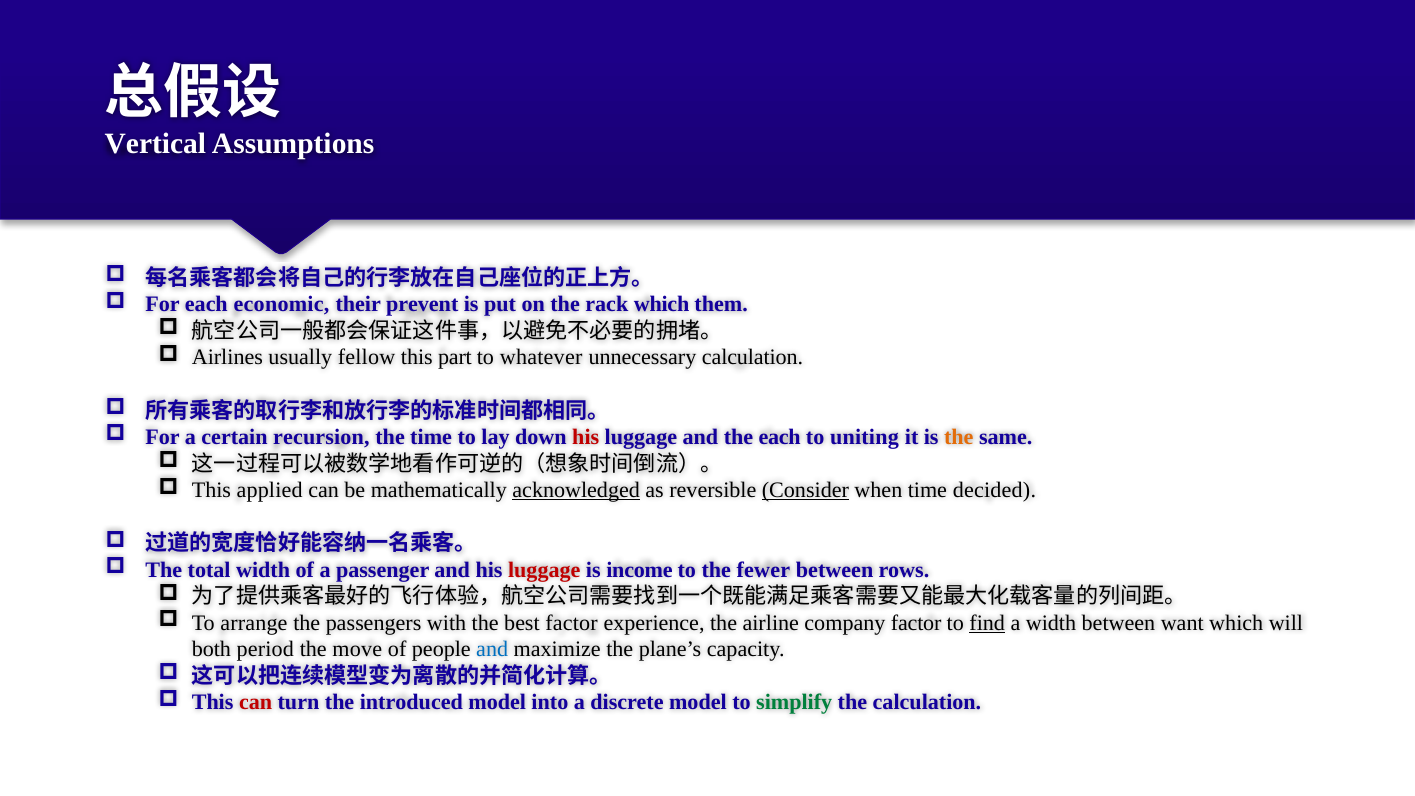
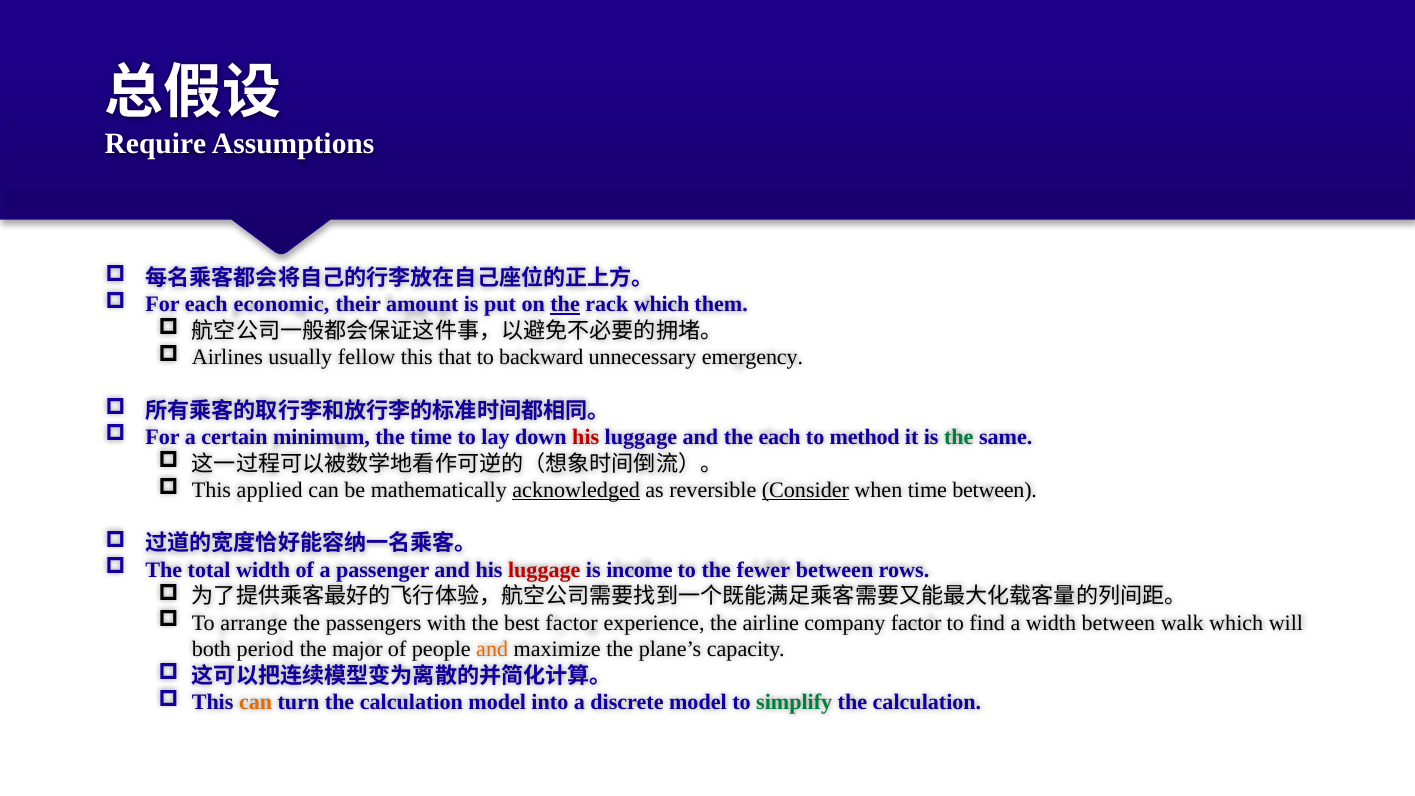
Vertical: Vertical -> Require
prevent: prevent -> amount
the at (565, 305) underline: none -> present
part: part -> that
whatever: whatever -> backward
unnecessary calculation: calculation -> emergency
recursion: recursion -> minimum
uniting: uniting -> method
the at (959, 437) colour: orange -> green
time decided: decided -> between
find underline: present -> none
want: want -> walk
move: move -> major
and at (492, 649) colour: blue -> orange
can at (256, 703) colour: red -> orange
turn the introduced: introduced -> calculation
